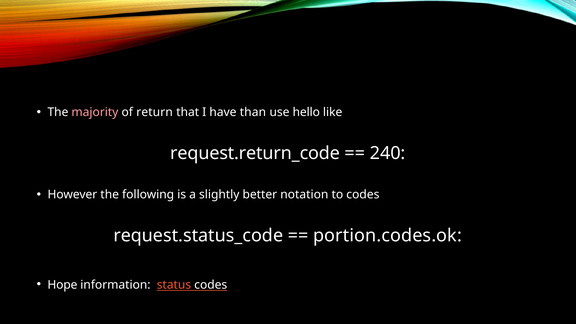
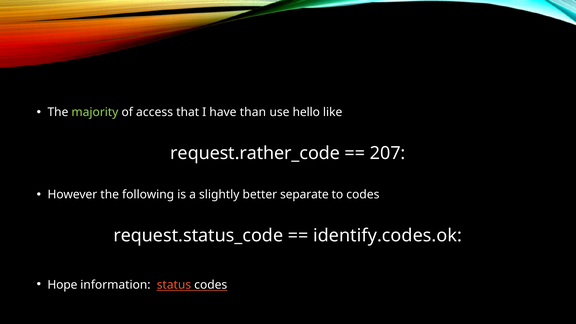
majority colour: pink -> light green
return: return -> access
request.return_code: request.return_code -> request.rather_code
240: 240 -> 207
notation: notation -> separate
portion.codes.ok: portion.codes.ok -> identify.codes.ok
